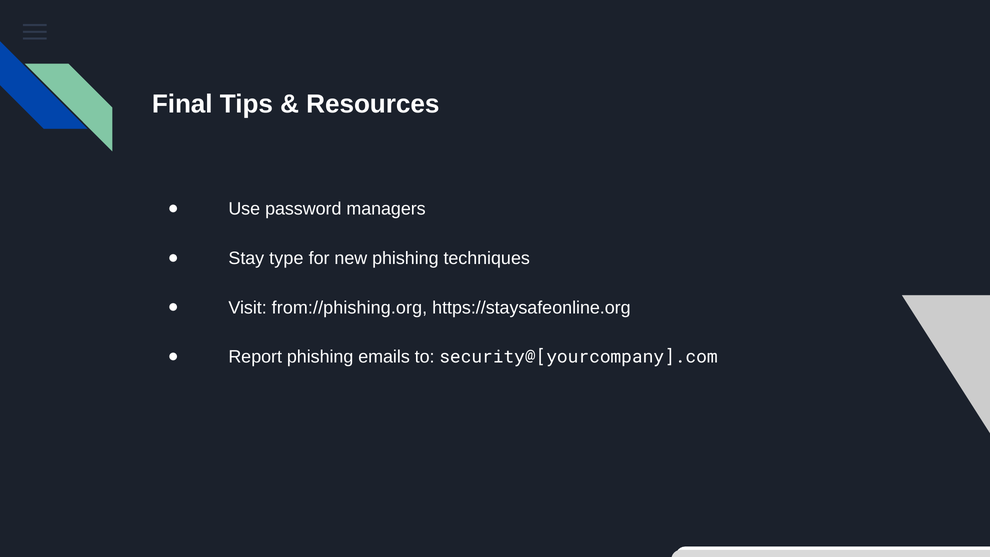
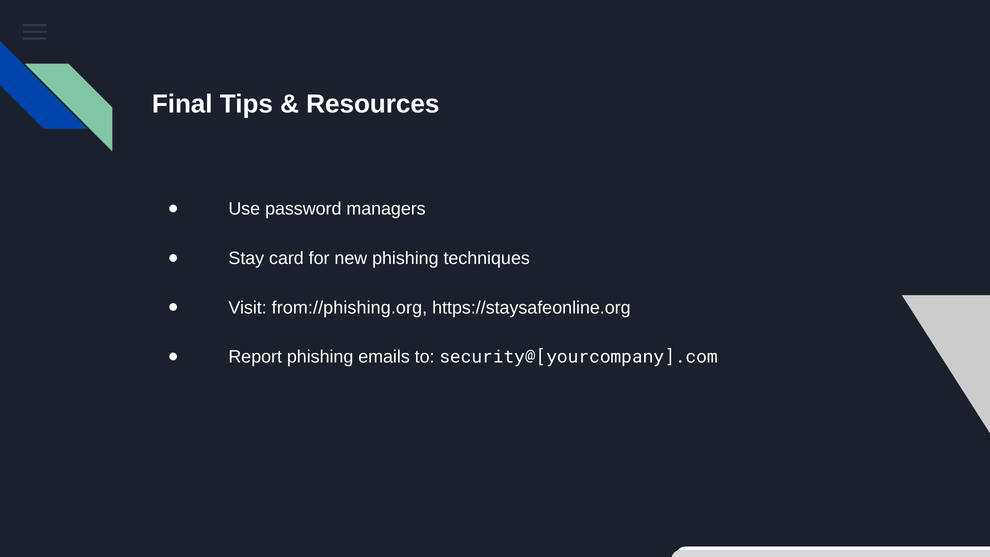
type: type -> card
